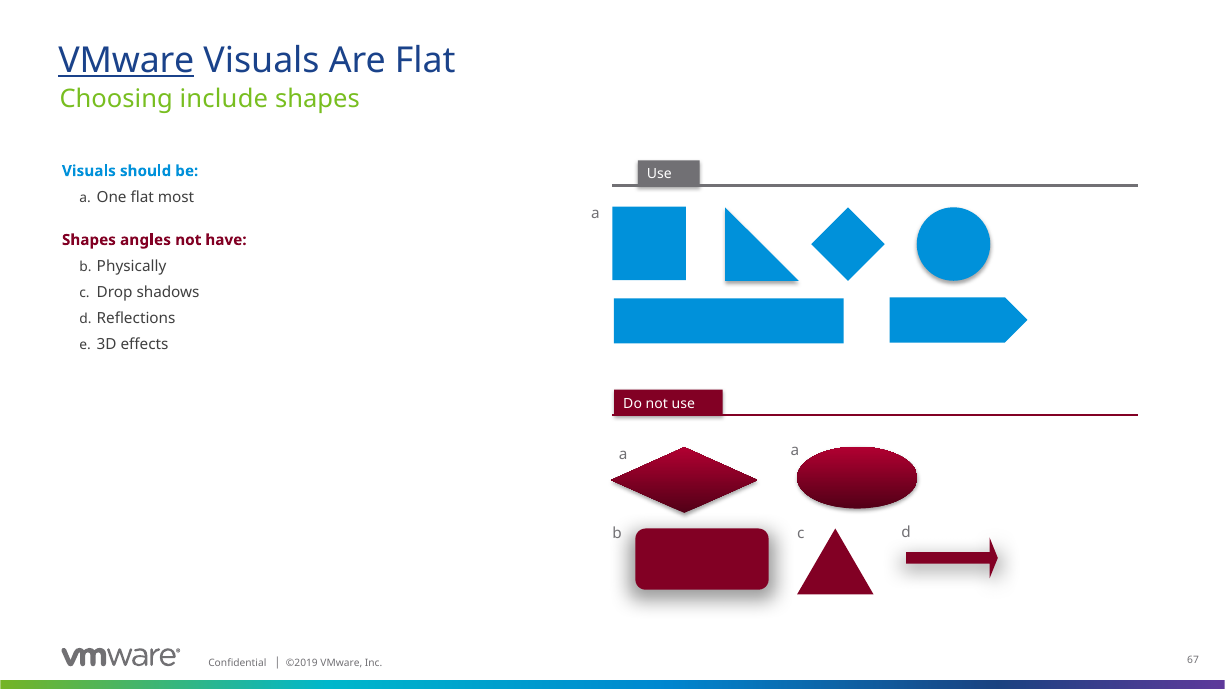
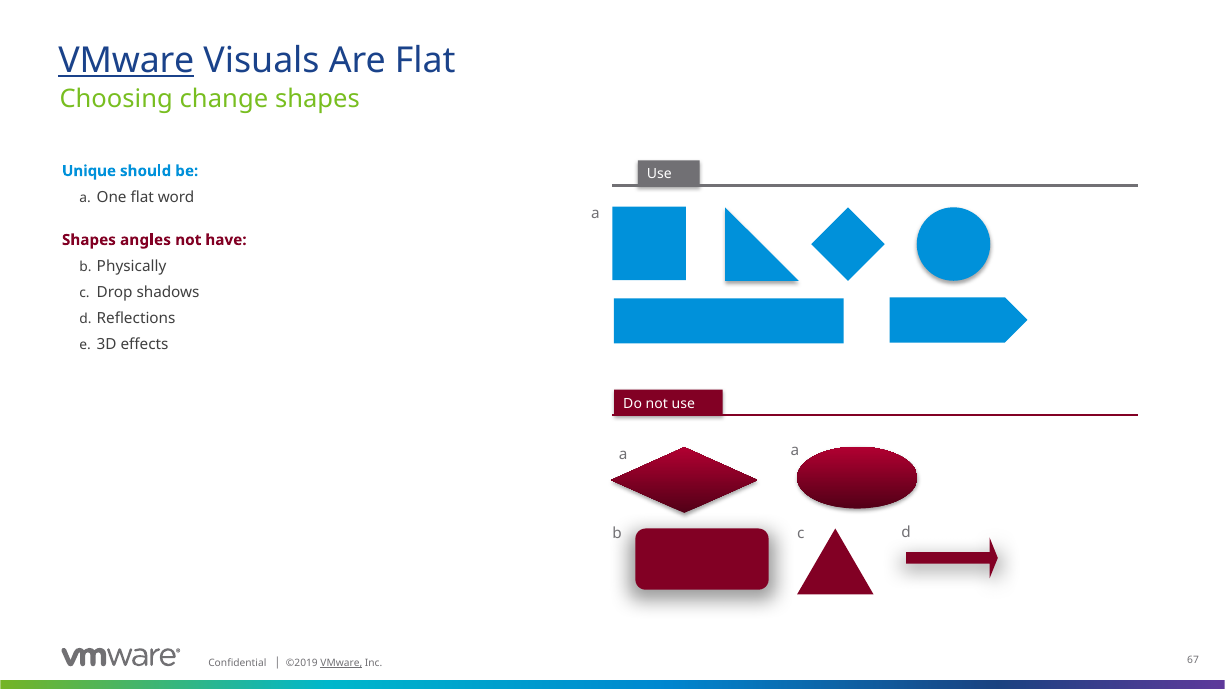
include: include -> change
Visuals at (89, 171): Visuals -> Unique
most: most -> word
VMware at (341, 663) underline: none -> present
